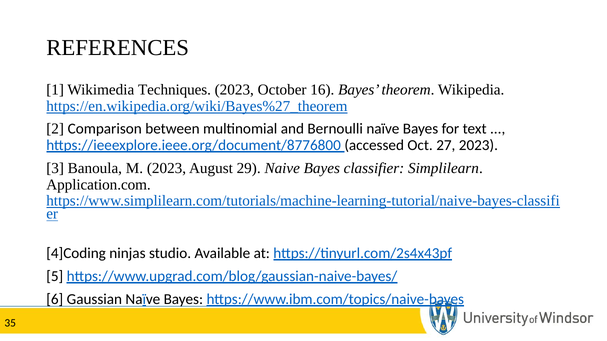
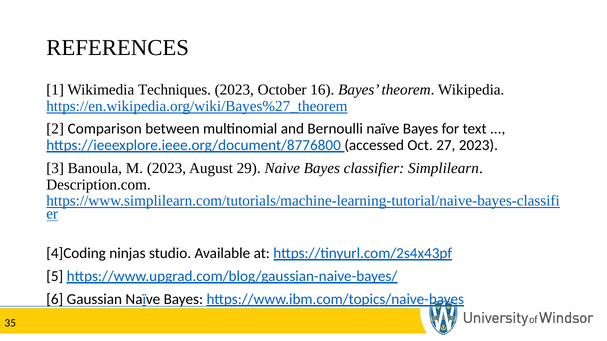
Application.com: Application.com -> Description.com
